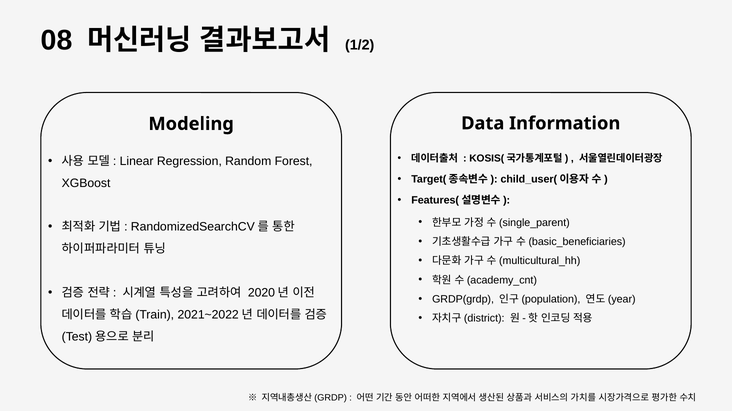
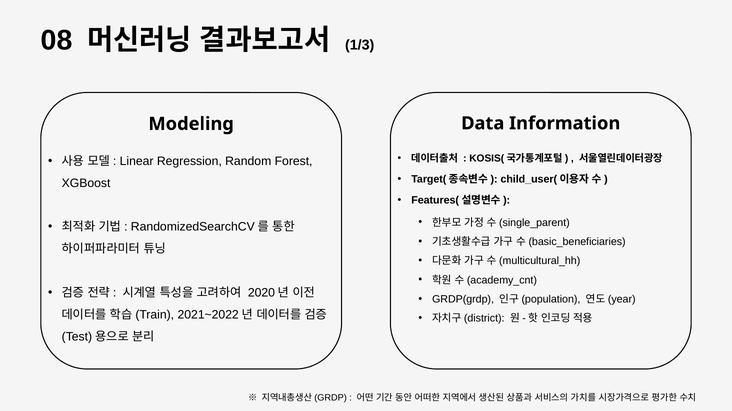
1/2: 1/2 -> 1/3
